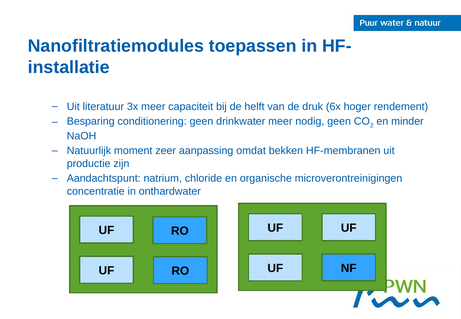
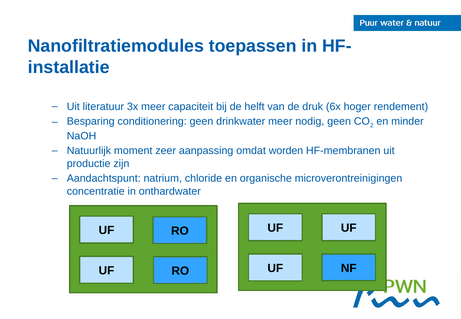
bekken: bekken -> worden
